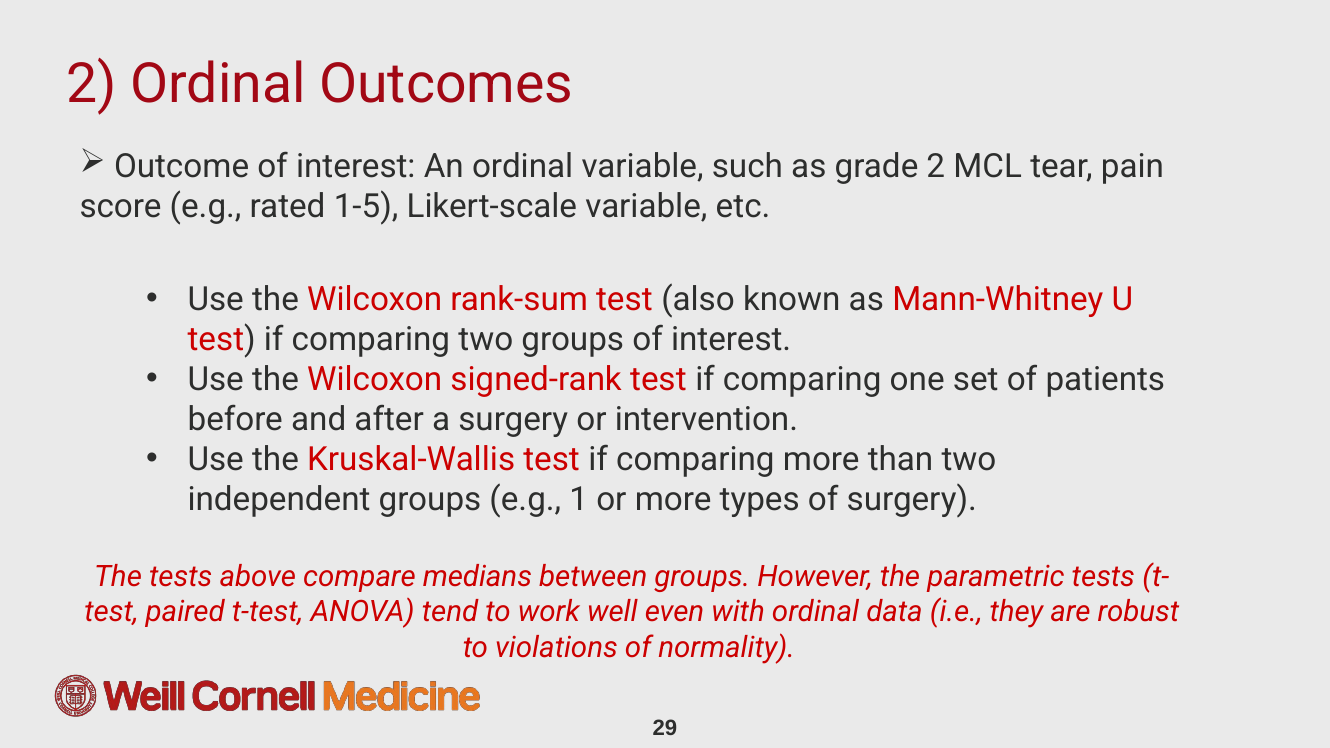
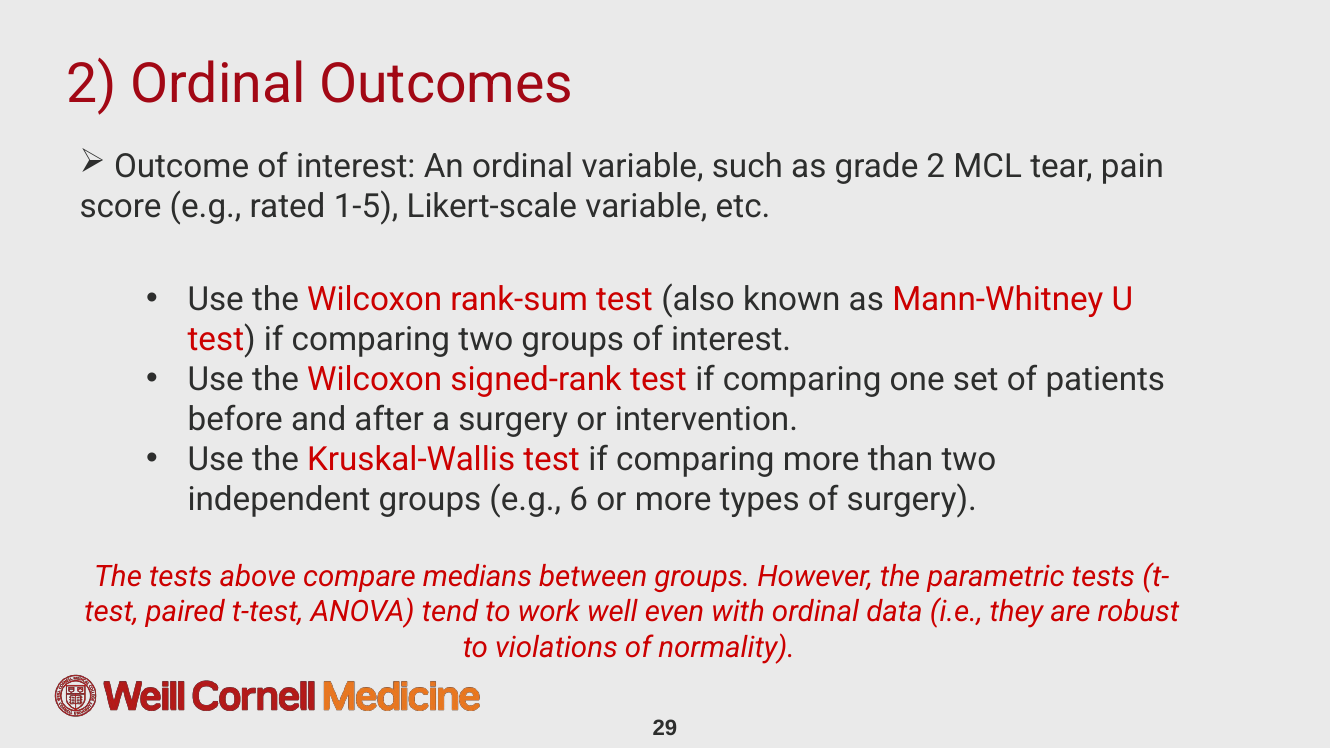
1: 1 -> 6
